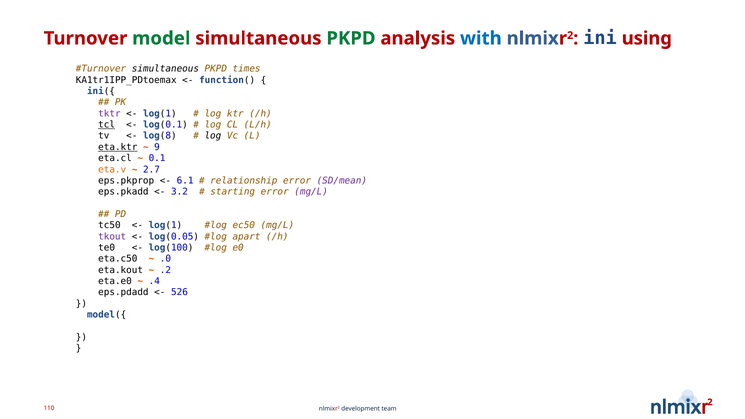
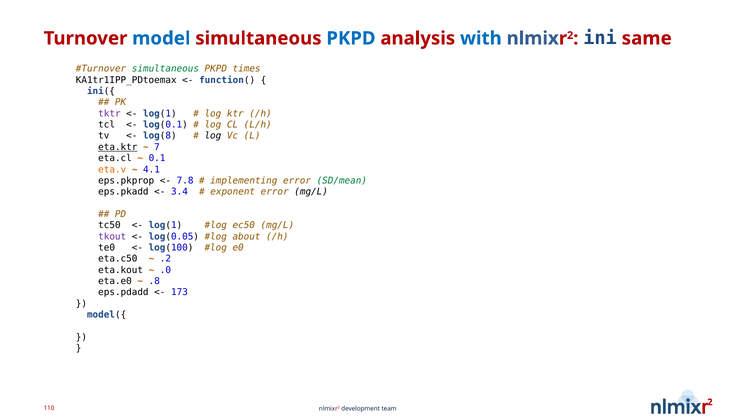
model colour: green -> blue
PKPD at (351, 38) colour: green -> blue
using: using -> same
simultaneous at (165, 69) colour: black -> green
tcl underline: present -> none
9: 9 -> 7
2.7: 2.7 -> 4.1
6.1: 6.1 -> 7.8
relationship: relationship -> implementing
SD/mean colour: purple -> green
3.2: 3.2 -> 3.4
starting: starting -> exponent
mg/L at (311, 192) colour: purple -> black
apart: apart -> about
.0: .0 -> .2
.2: .2 -> .0
.4: .4 -> .8
526: 526 -> 173
